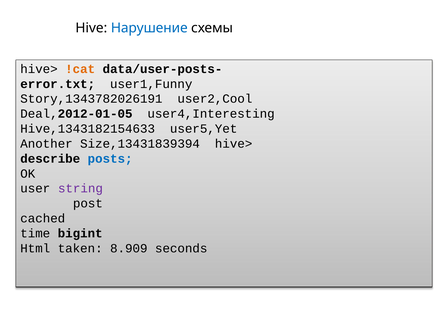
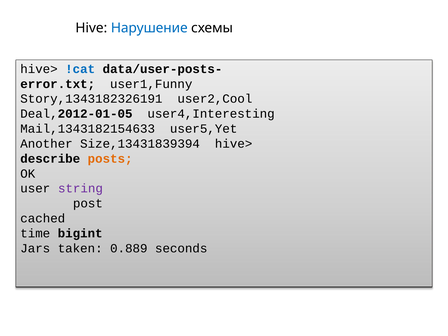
!cat colour: orange -> blue
Story,1343782026191: Story,1343782026191 -> Story,1343182326191
Hive,1343182154633: Hive,1343182154633 -> Mail,1343182154633
posts colour: blue -> orange
Html: Html -> Jars
8.909: 8.909 -> 0.889
